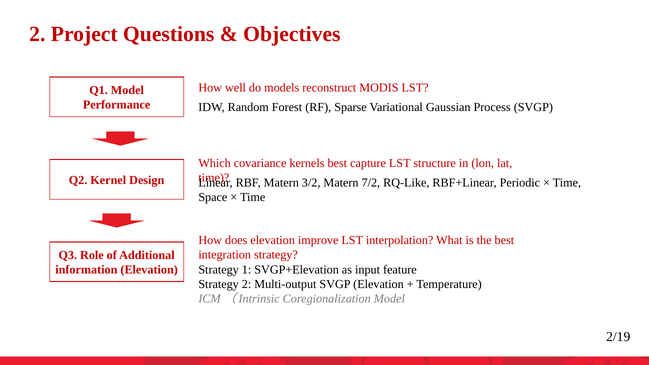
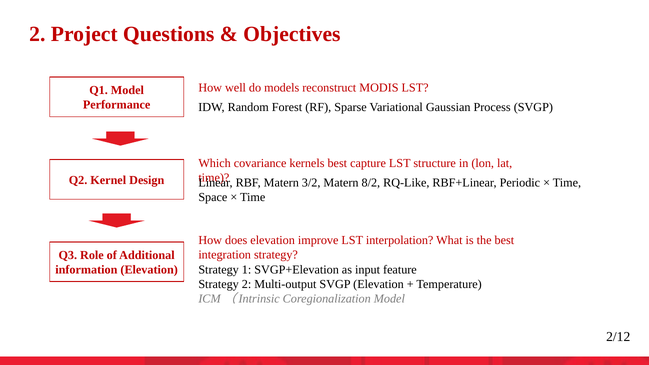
7/2: 7/2 -> 8/2
2/19: 2/19 -> 2/12
